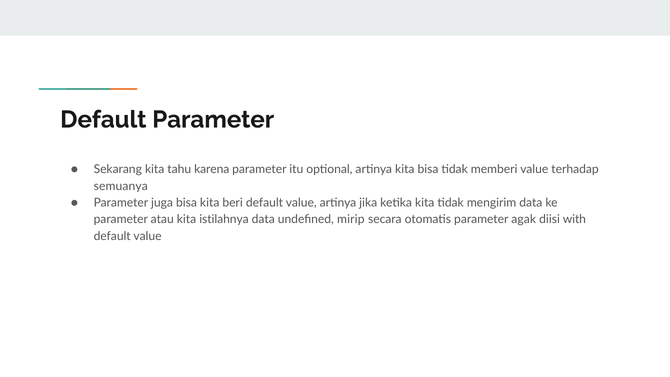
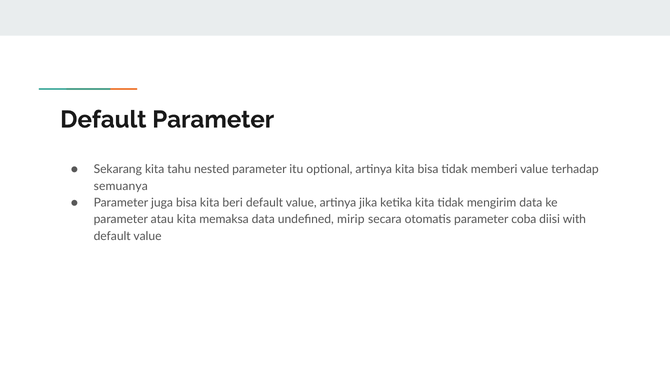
karena: karena -> nested
istilahnya: istilahnya -> memaksa
agak: agak -> coba
